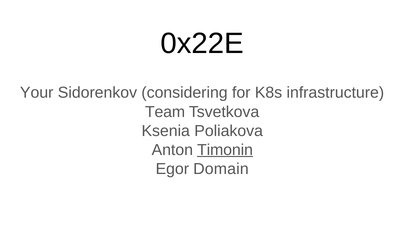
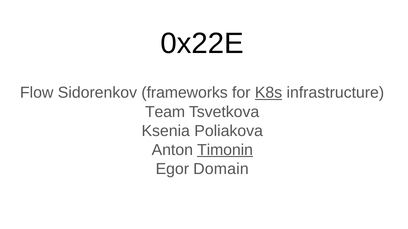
Your: Your -> Flow
considering: considering -> frameworks
K8s underline: none -> present
